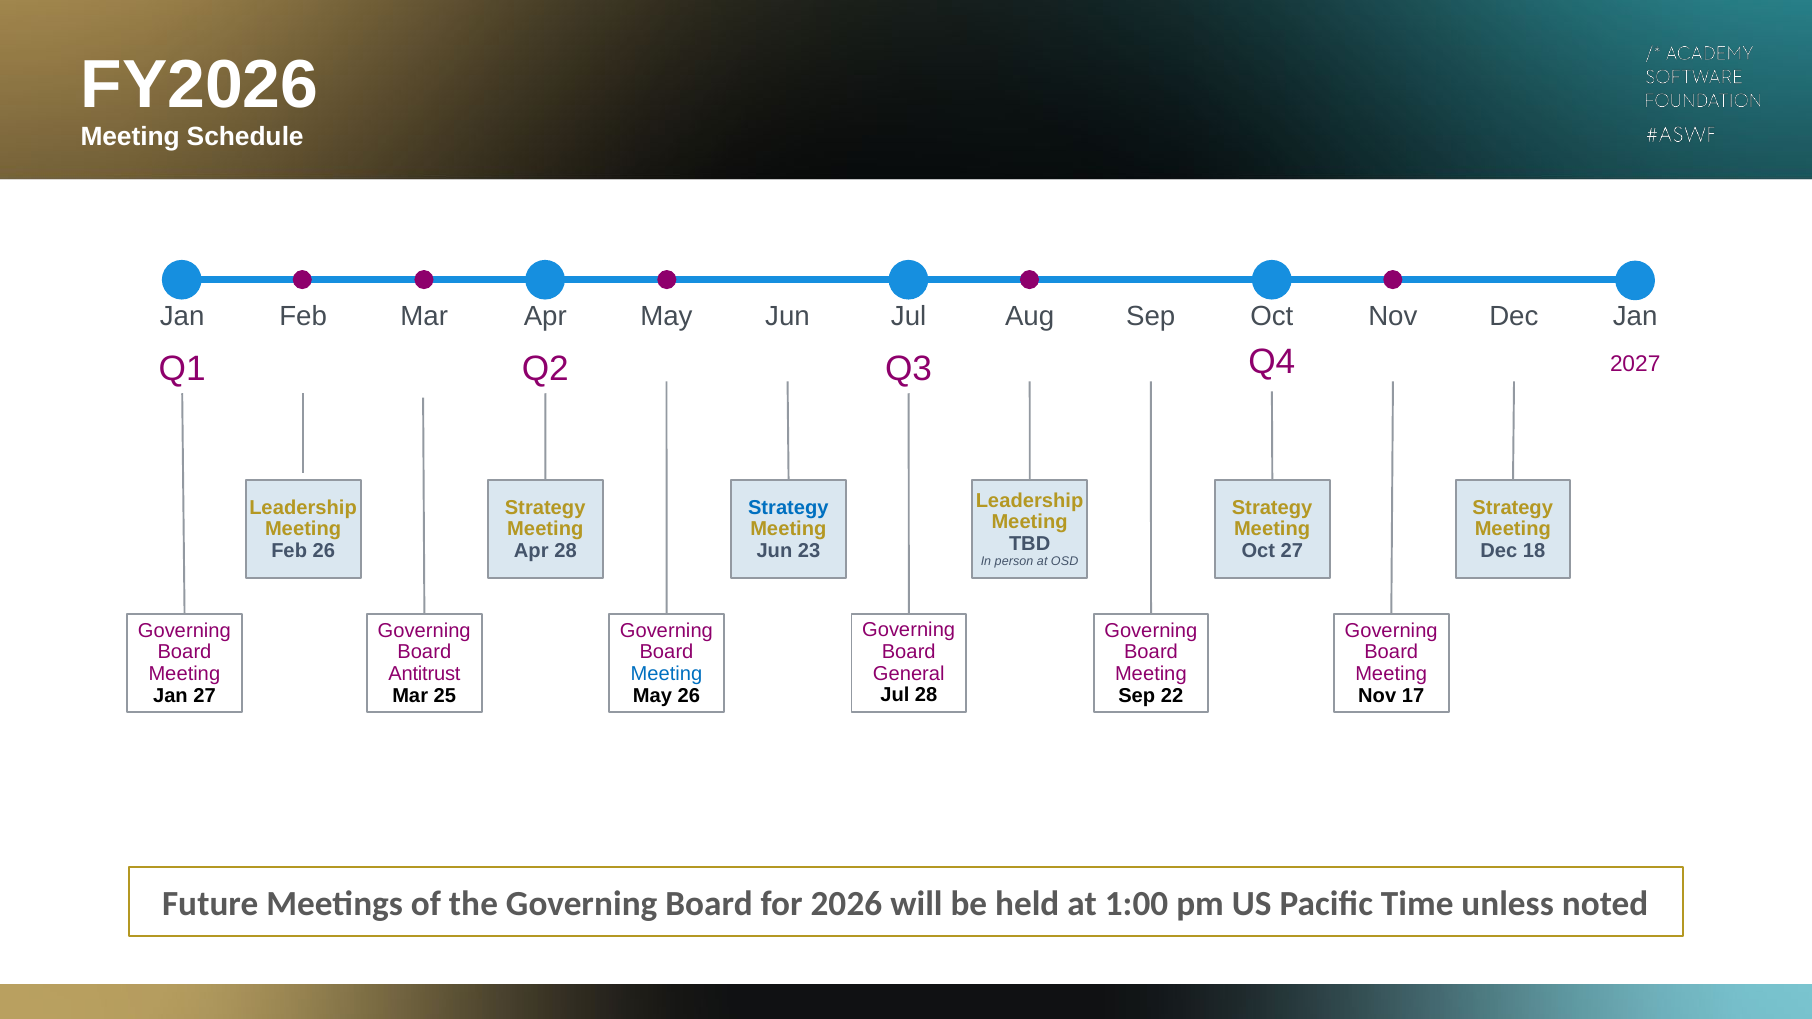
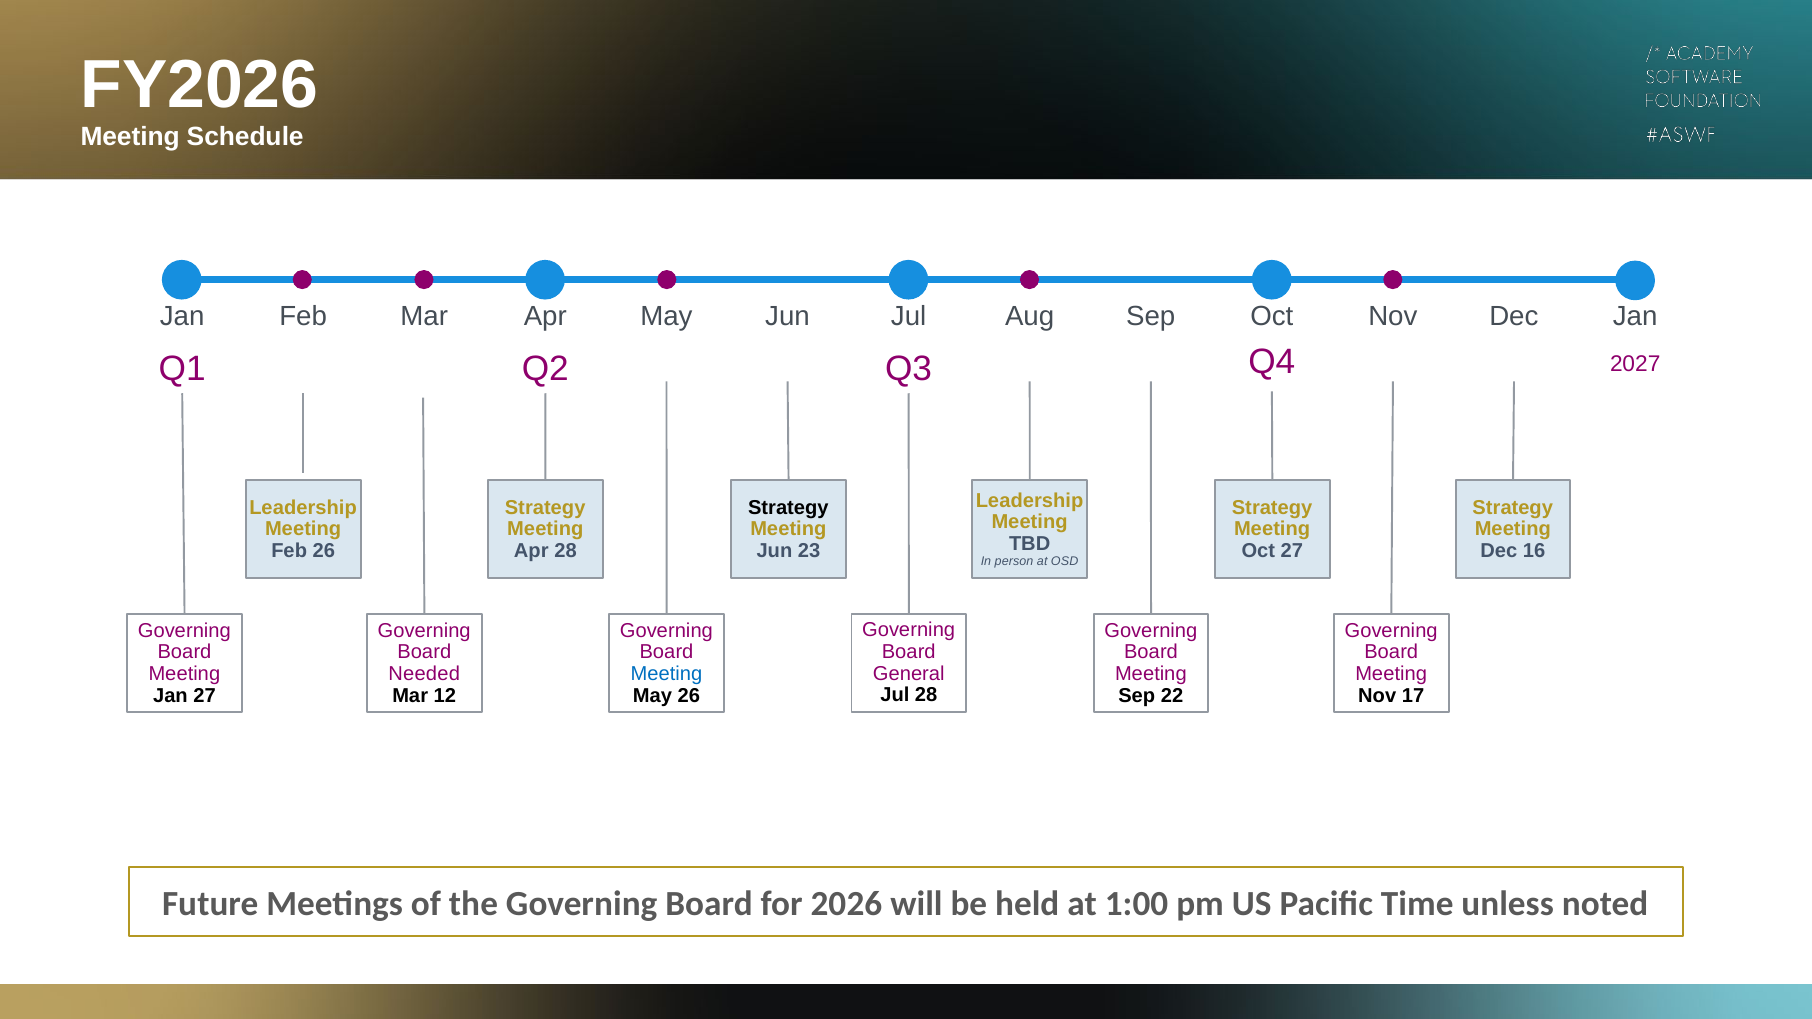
Strategy at (788, 508) colour: blue -> black
18: 18 -> 16
Antitrust: Antitrust -> Needed
25: 25 -> 12
